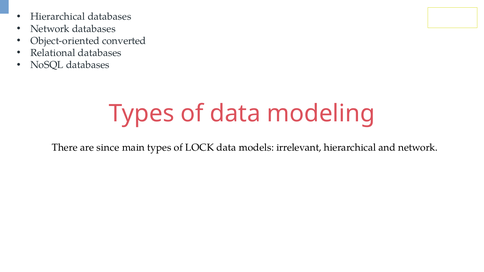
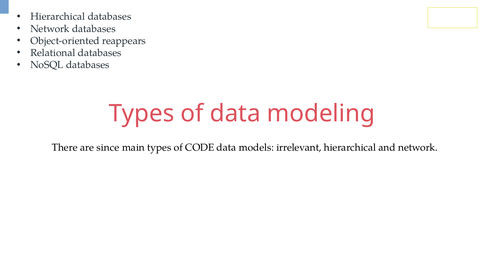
converted: converted -> reappears
LOCK: LOCK -> CODE
